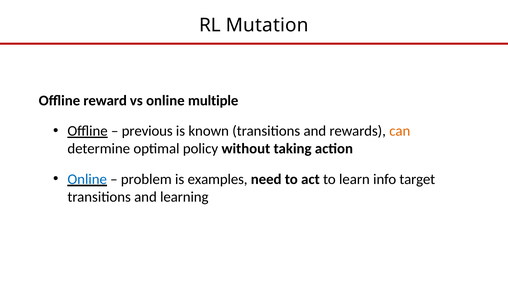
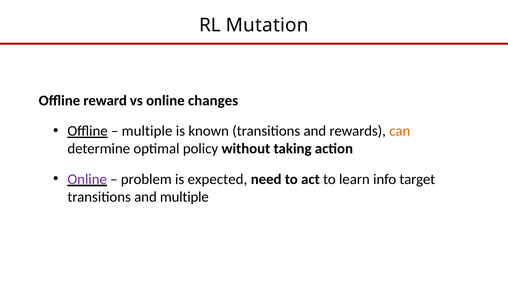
multiple: multiple -> changes
previous at (147, 131): previous -> multiple
Online at (87, 180) colour: blue -> purple
examples: examples -> expected
and learning: learning -> multiple
